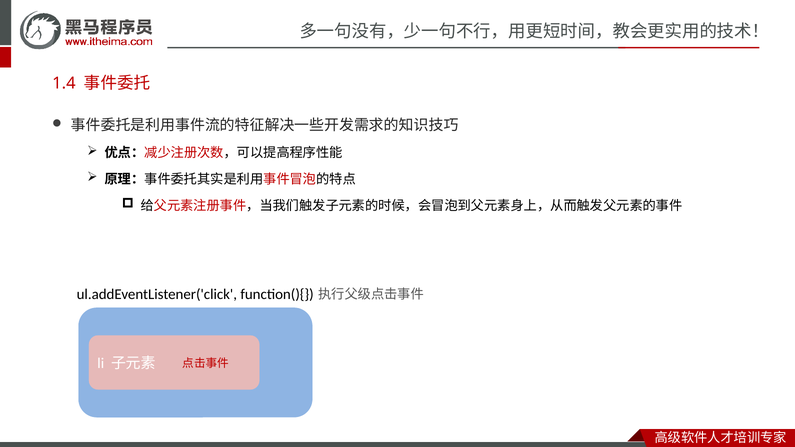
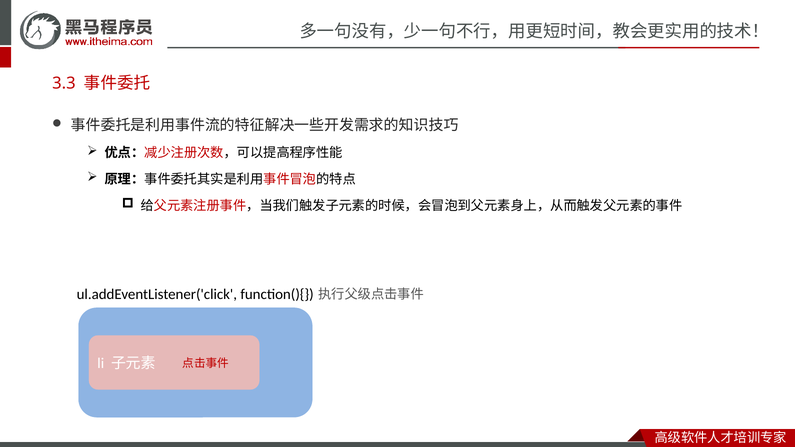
1.4: 1.4 -> 3.3
